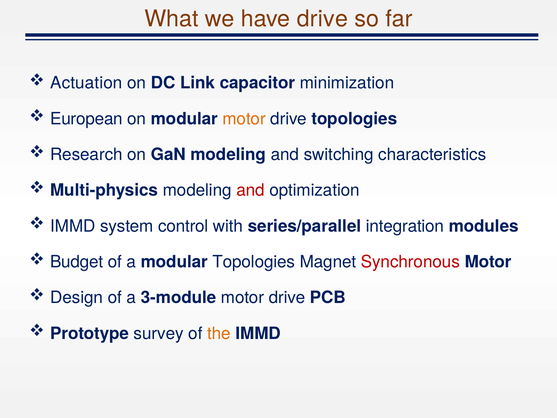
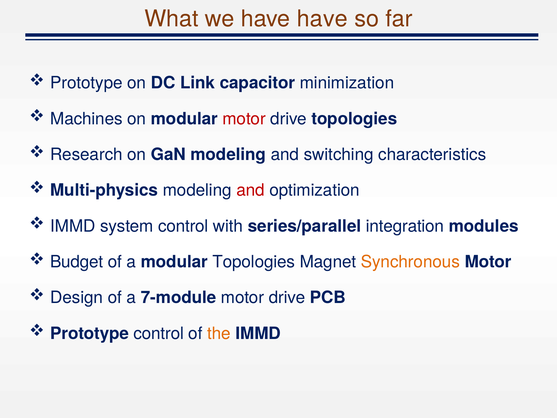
have drive: drive -> have
Actuation at (86, 83): Actuation -> Prototype
European: European -> Machines
motor at (244, 119) colour: orange -> red
Synchronous colour: red -> orange
3-module: 3-module -> 7-module
Prototype survey: survey -> control
